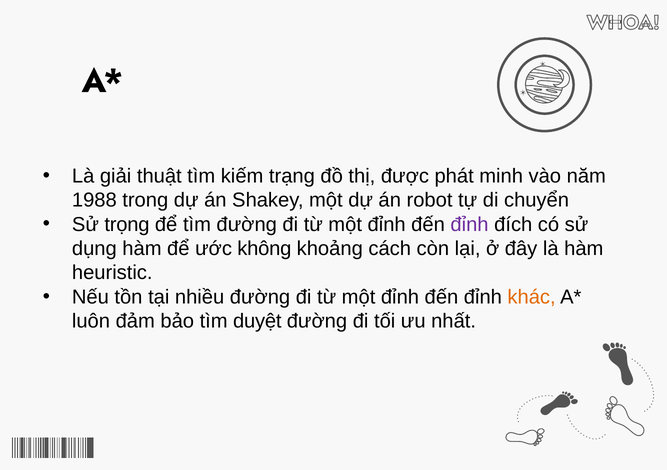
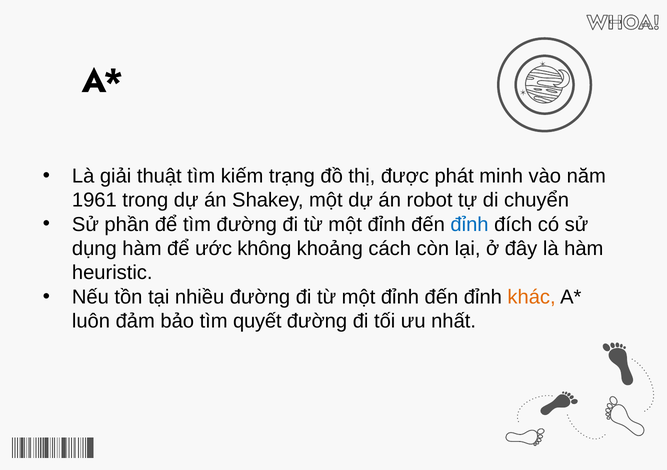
1988: 1988 -> 1961
trọng: trọng -> phần
đỉnh at (470, 224) colour: purple -> blue
duyệt: duyệt -> quyết
